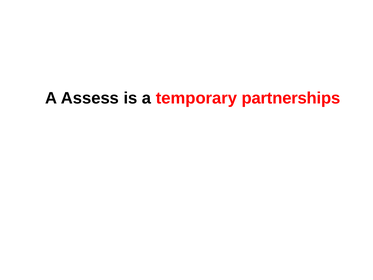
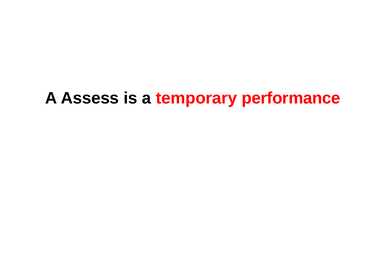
partnerships: partnerships -> performance
